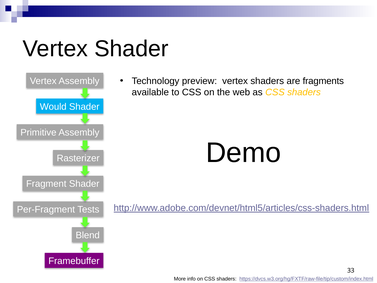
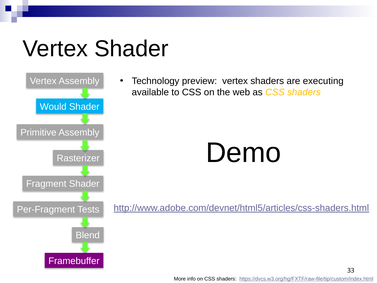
fragments: fragments -> executing
